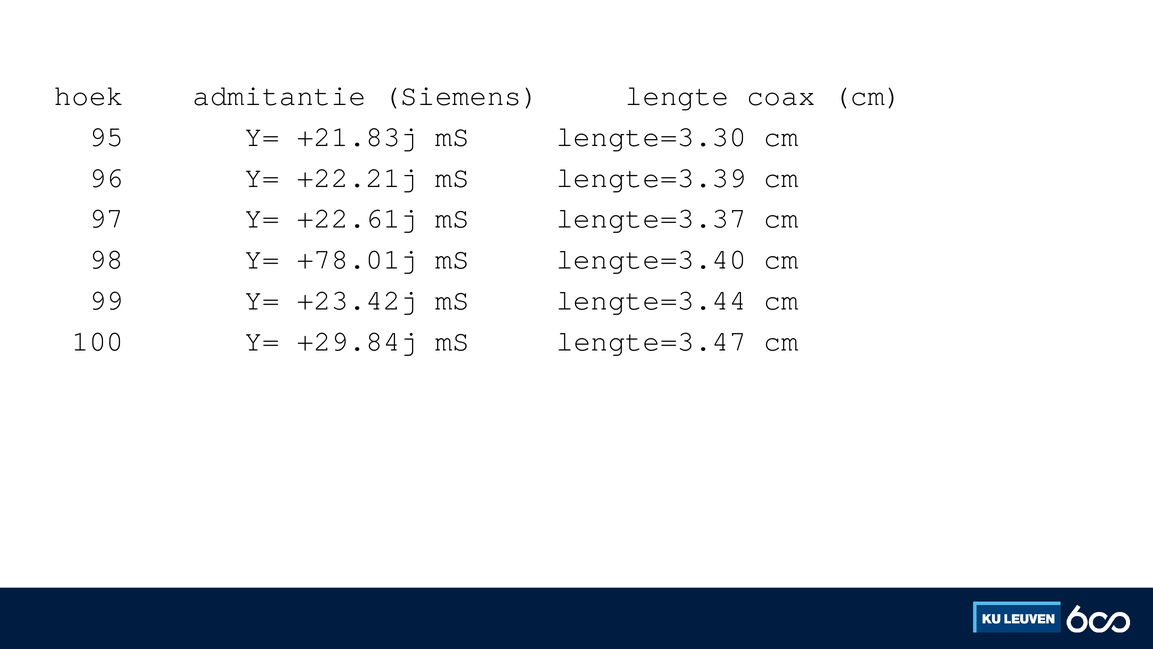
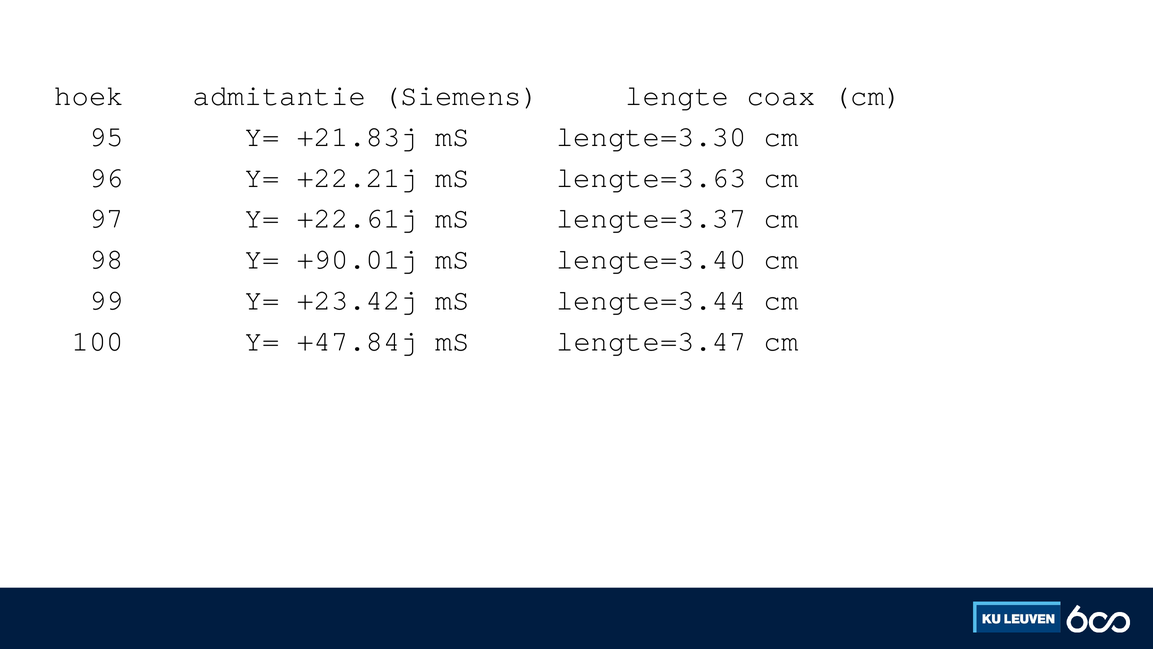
lengte=3.39: lengte=3.39 -> lengte=3.63
+78.01j: +78.01j -> +90.01j
+29.84j: +29.84j -> +47.84j
